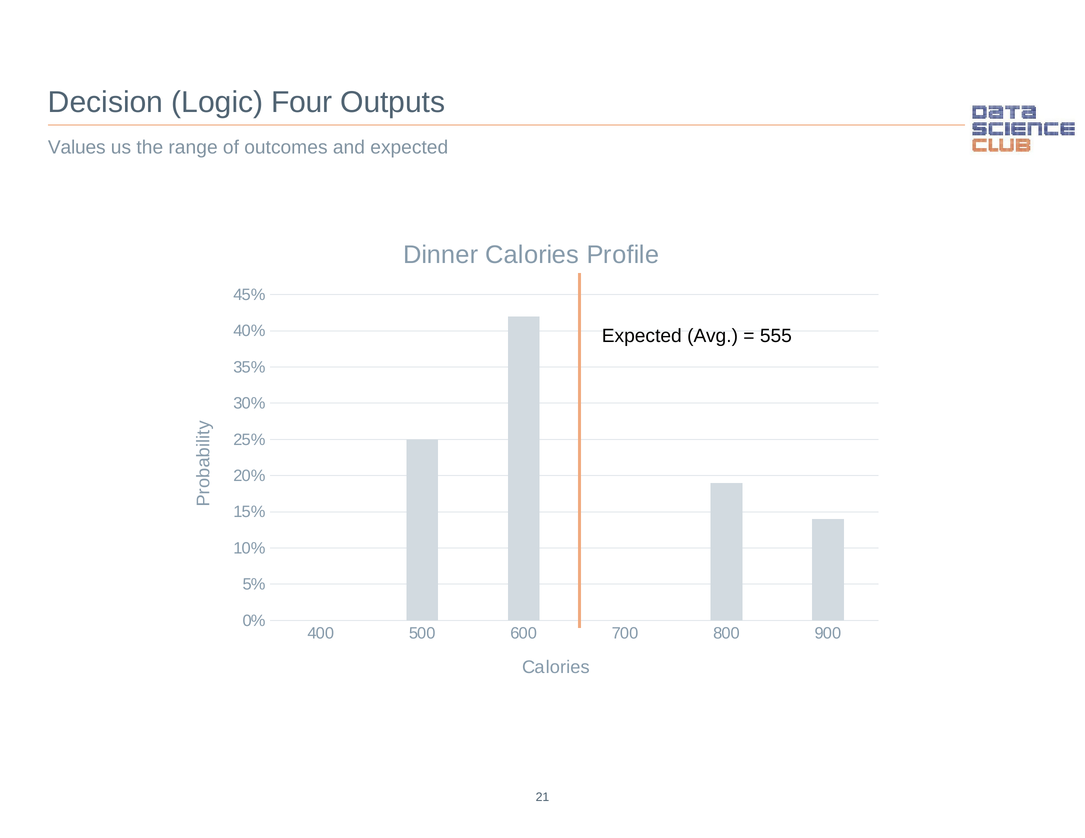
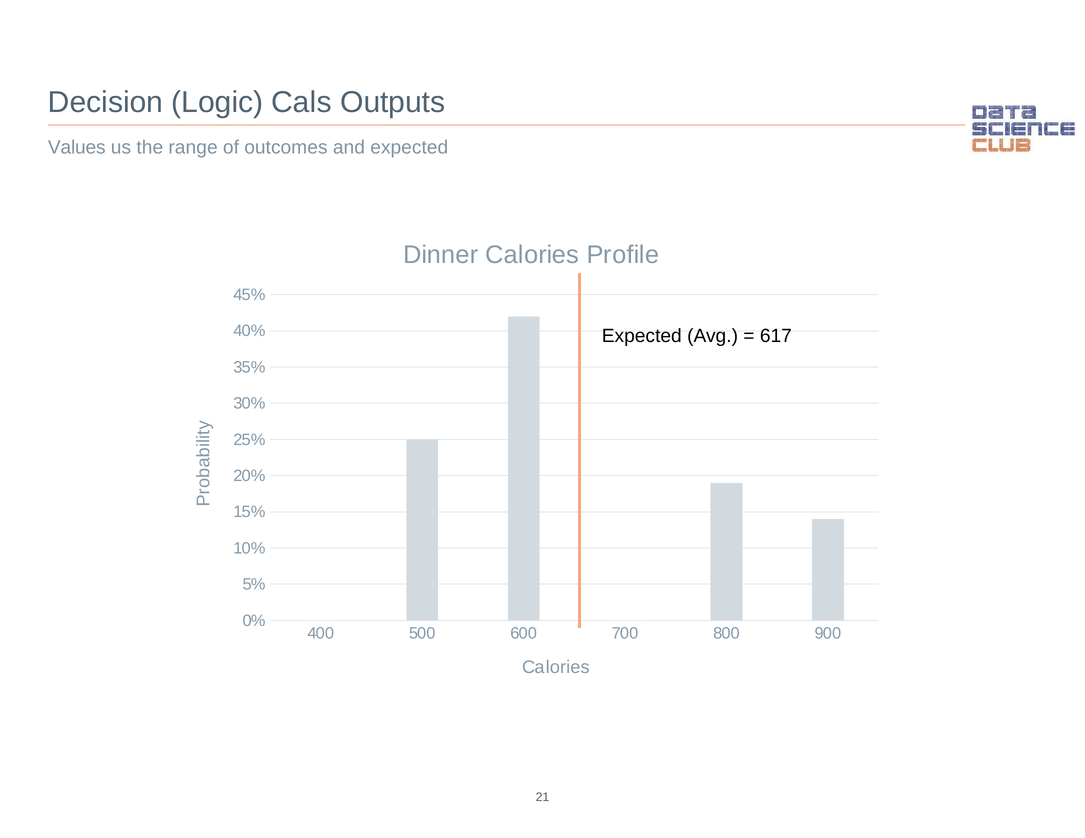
Four: Four -> Cals
555: 555 -> 617
